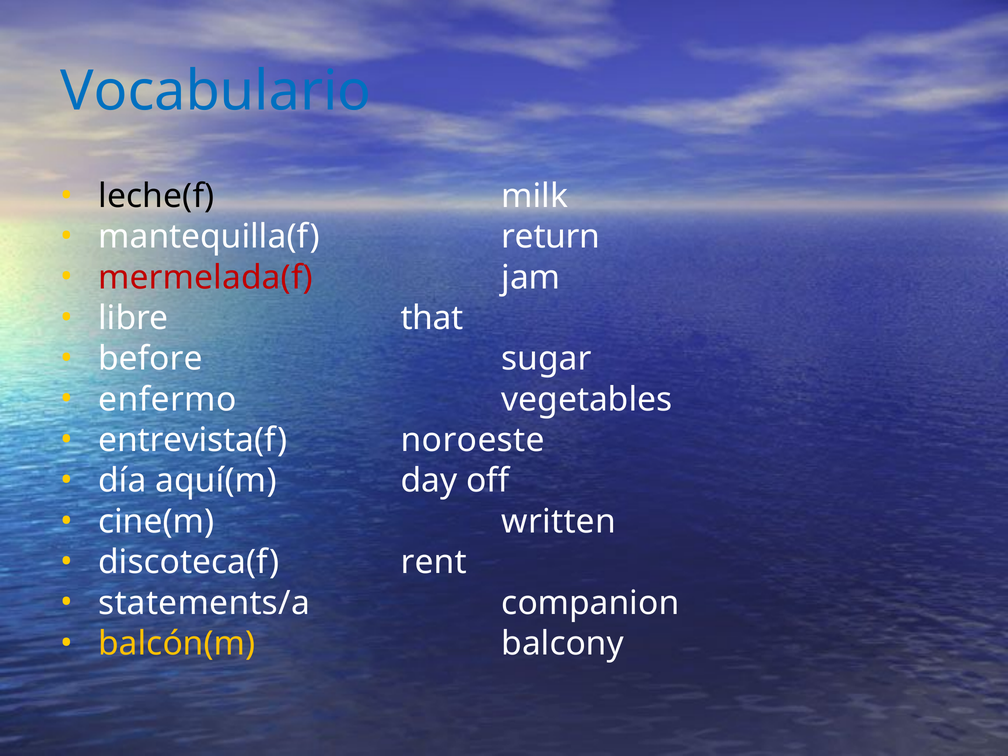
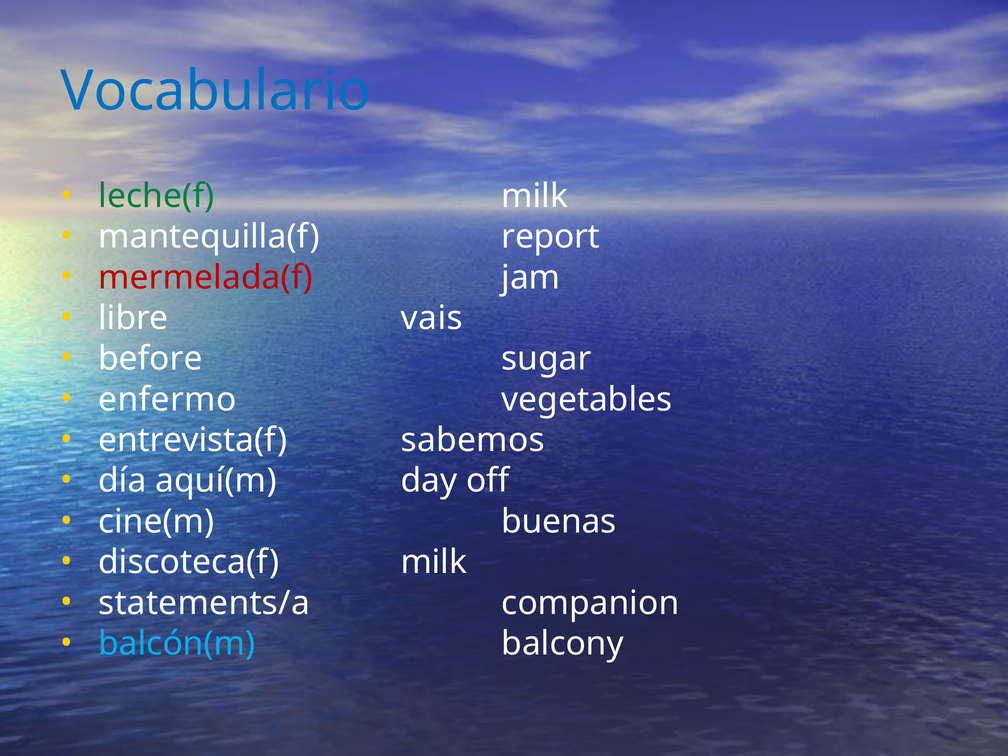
leche(f colour: black -> green
return: return -> report
that: that -> vais
noroeste: noroeste -> sabemos
written: written -> buenas
discoteca(f rent: rent -> milk
balcón(m colour: yellow -> light blue
